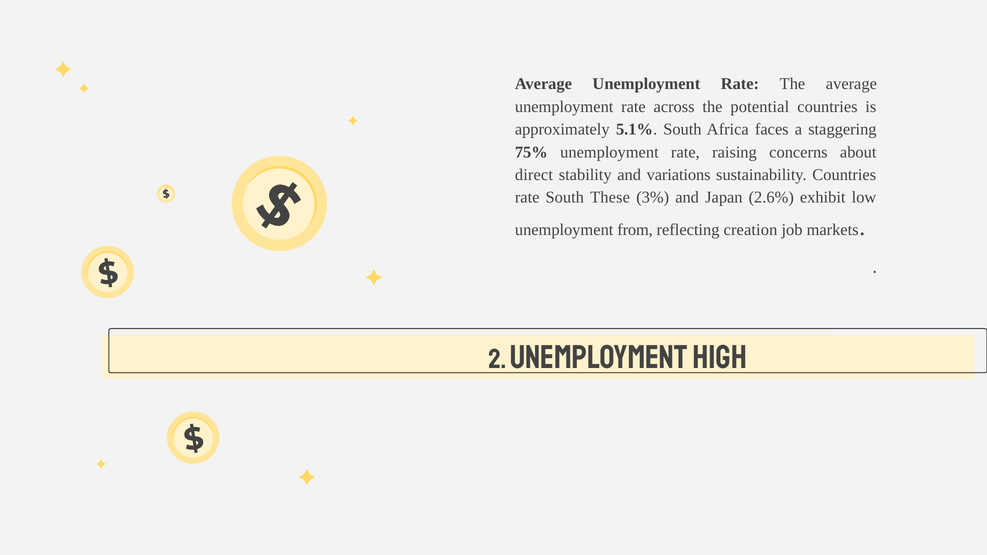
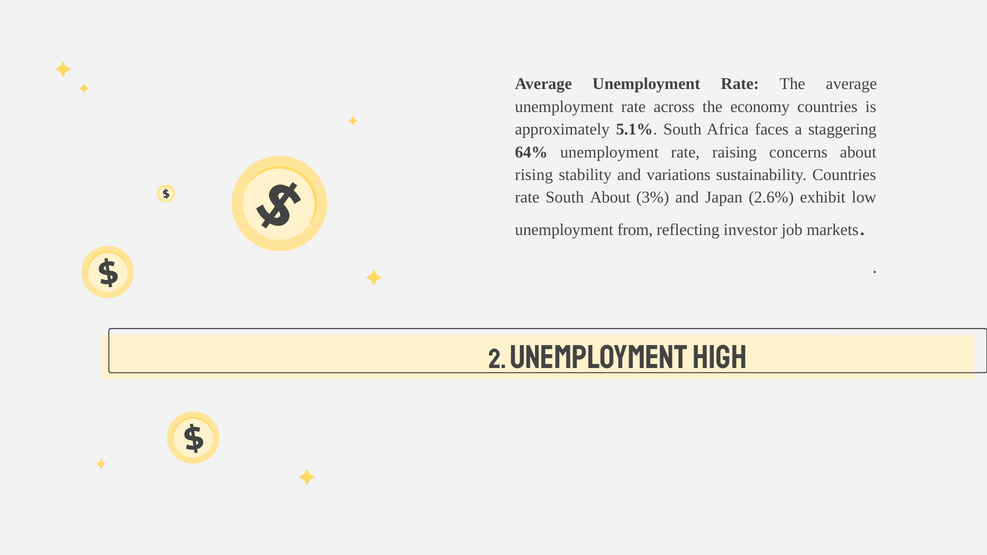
potential: potential -> economy
75%: 75% -> 64%
direct: direct -> rising
South These: These -> About
creation: creation -> investor
